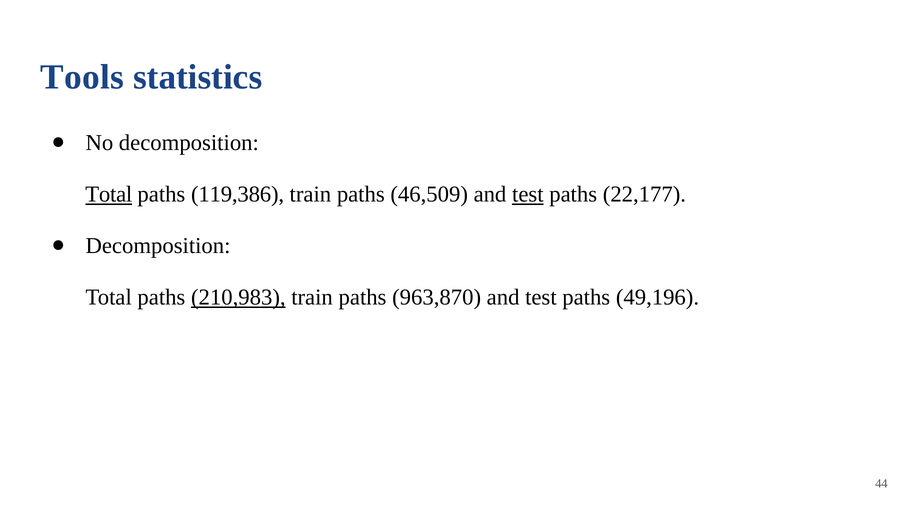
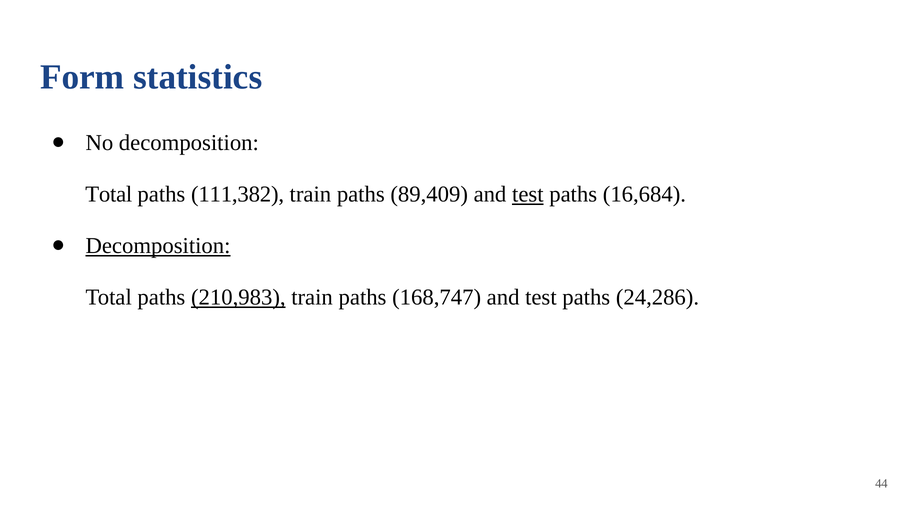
Tools: Tools -> Form
Total at (109, 194) underline: present -> none
119,386: 119,386 -> 111,382
46,509: 46,509 -> 89,409
22,177: 22,177 -> 16,684
Decomposition at (158, 246) underline: none -> present
963,870: 963,870 -> 168,747
49,196: 49,196 -> 24,286
